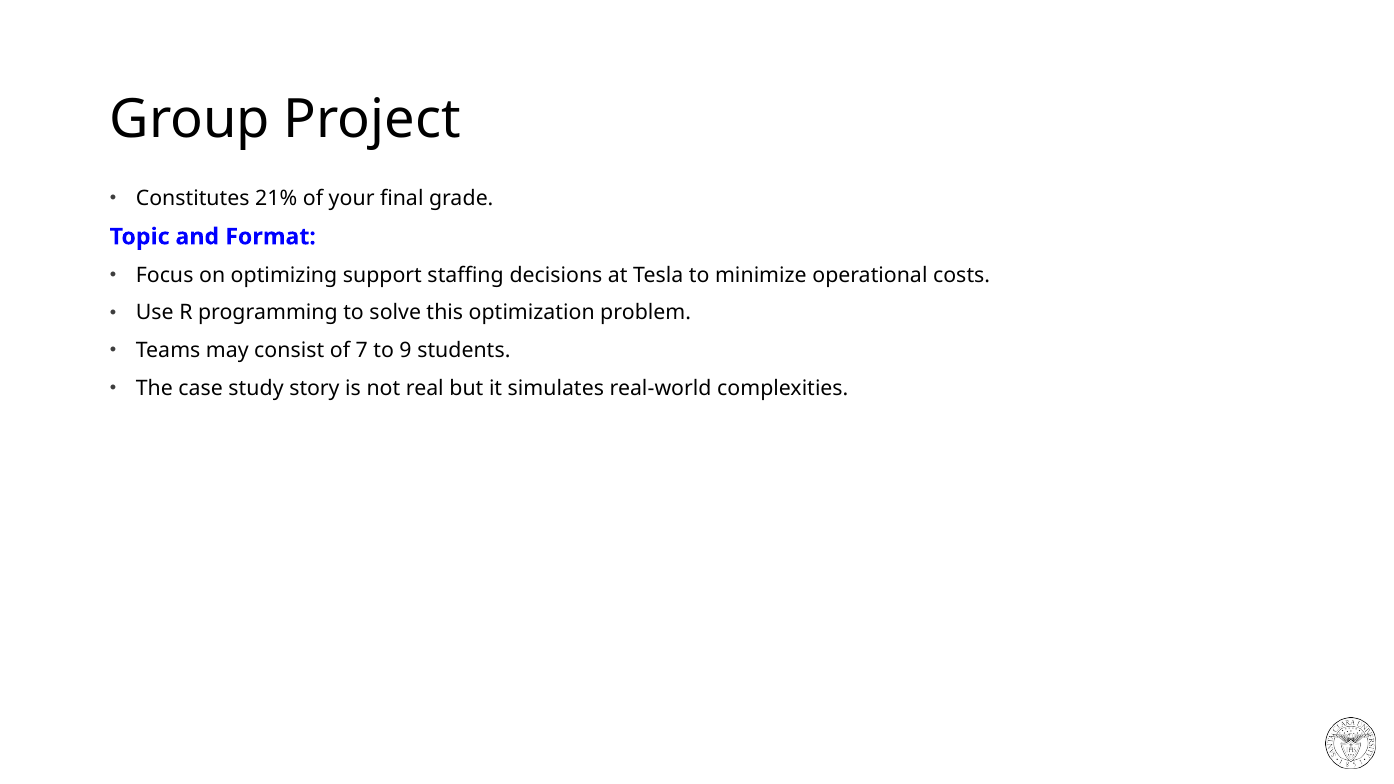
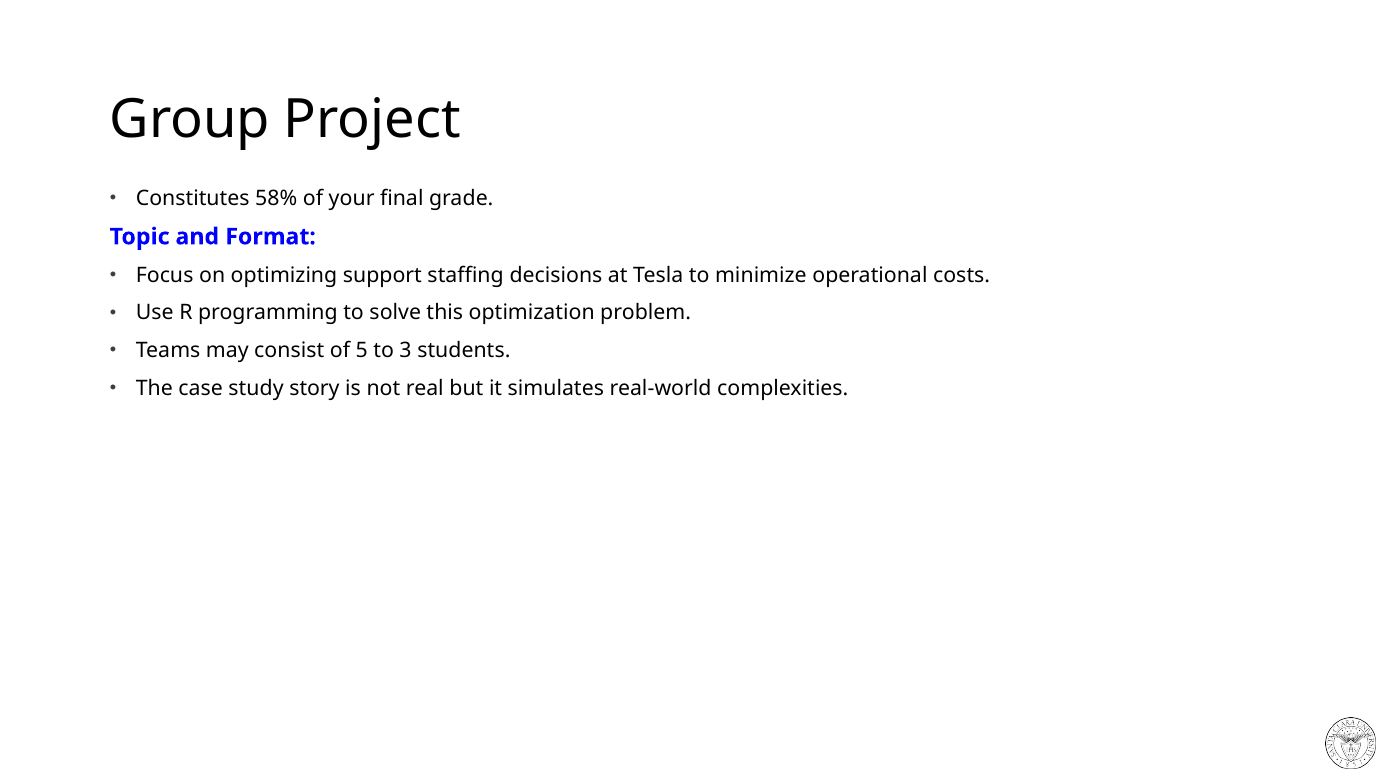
21%: 21% -> 58%
7: 7 -> 5
9: 9 -> 3
